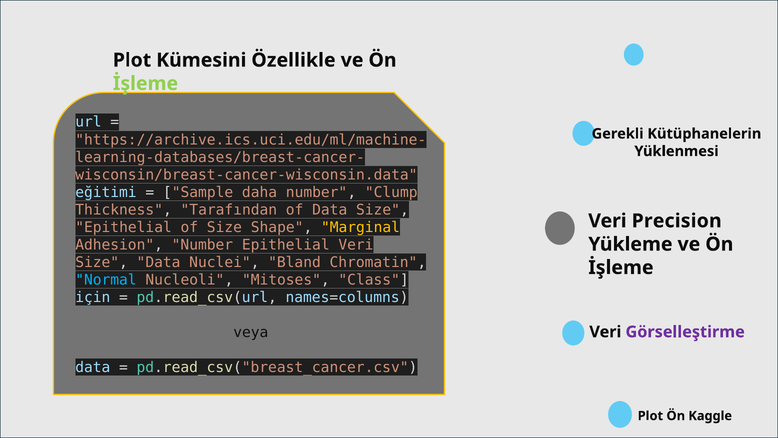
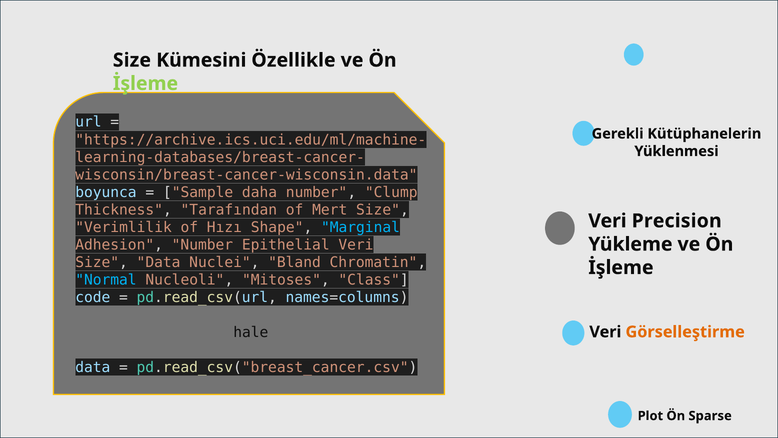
Plot at (132, 60): Plot -> Size
eğitimi: eğitimi -> boyunca
of Data: Data -> Mert
Epithelial at (124, 227): Epithelial -> Verimlilik
of Size: Size -> Hızı
Marginal colour: yellow -> light blue
için: için -> code
veya: veya -> hale
Görselleştirme colour: purple -> orange
Kaggle: Kaggle -> Sparse
